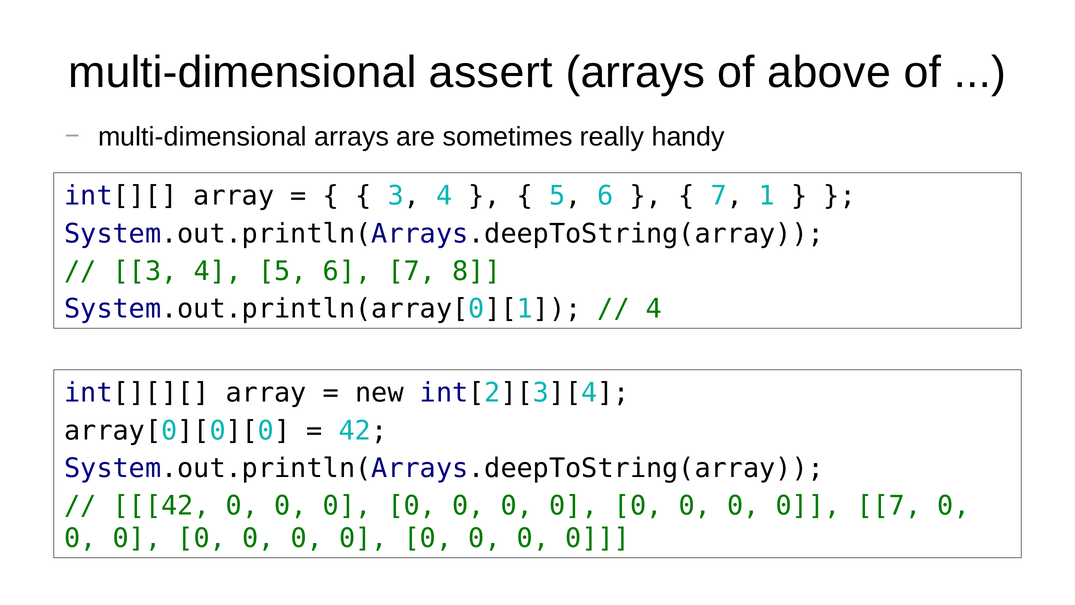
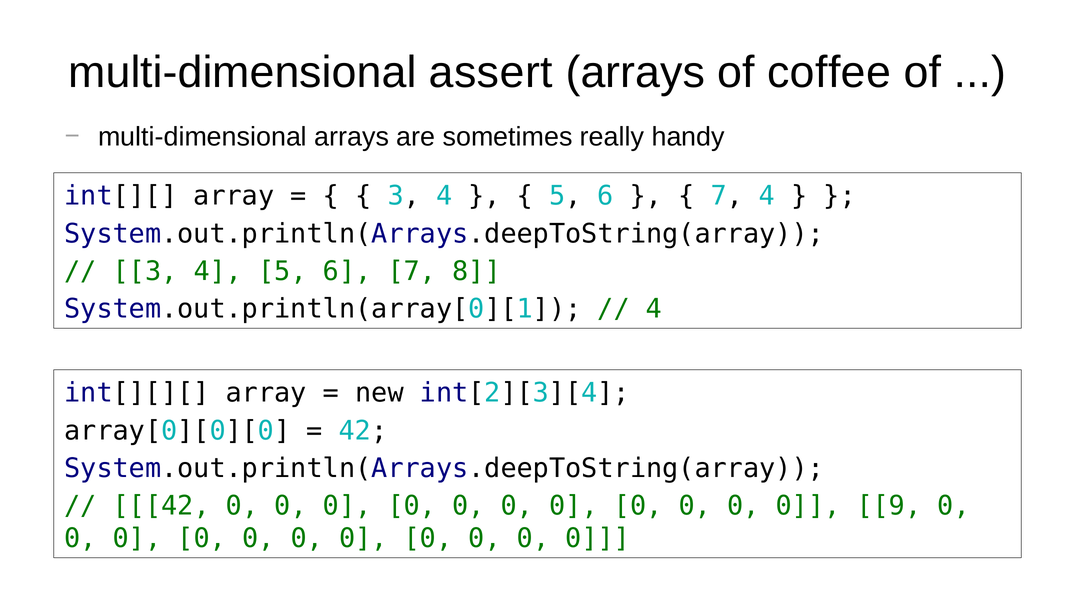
above: above -> coffee
7 1: 1 -> 4
0 7: 7 -> 9
